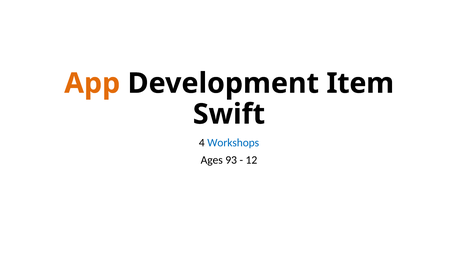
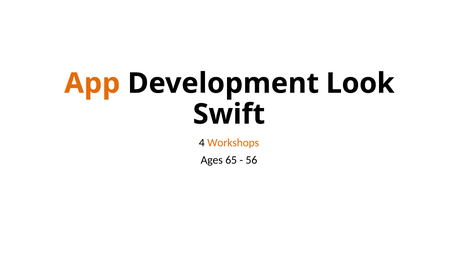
Item: Item -> Look
Workshops colour: blue -> orange
93: 93 -> 65
12: 12 -> 56
